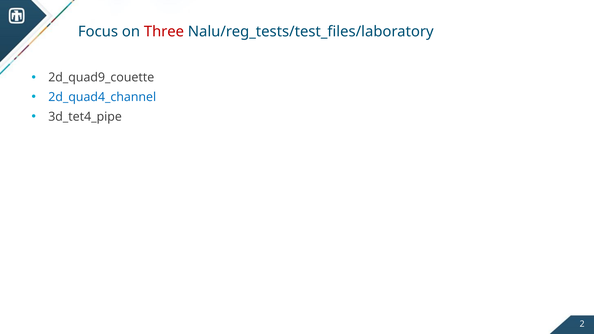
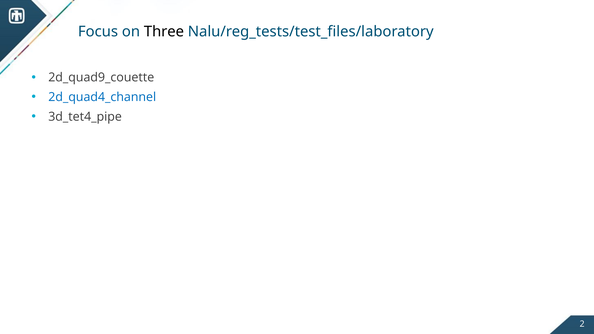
Three colour: red -> black
